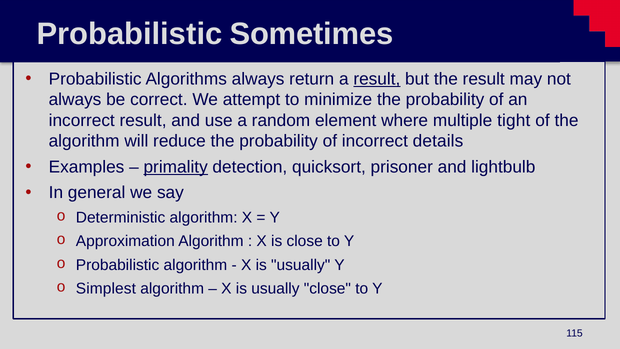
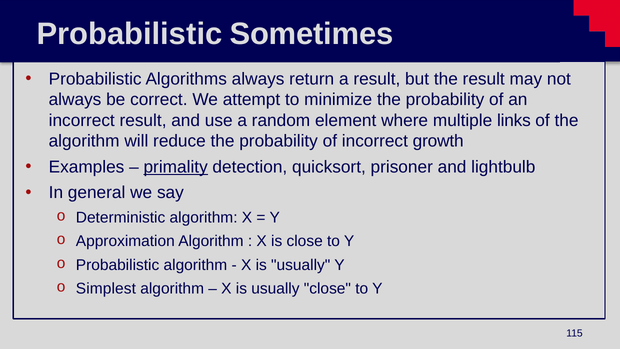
result at (377, 79) underline: present -> none
tight: tight -> links
details: details -> growth
